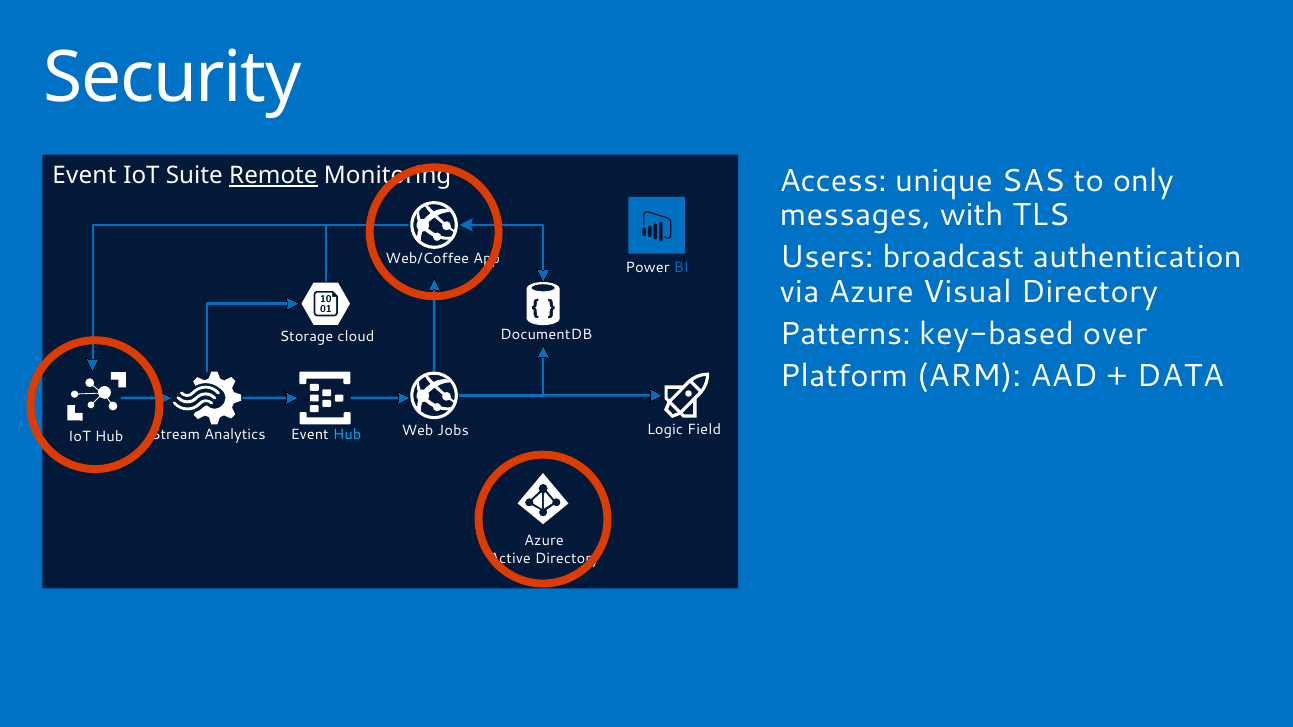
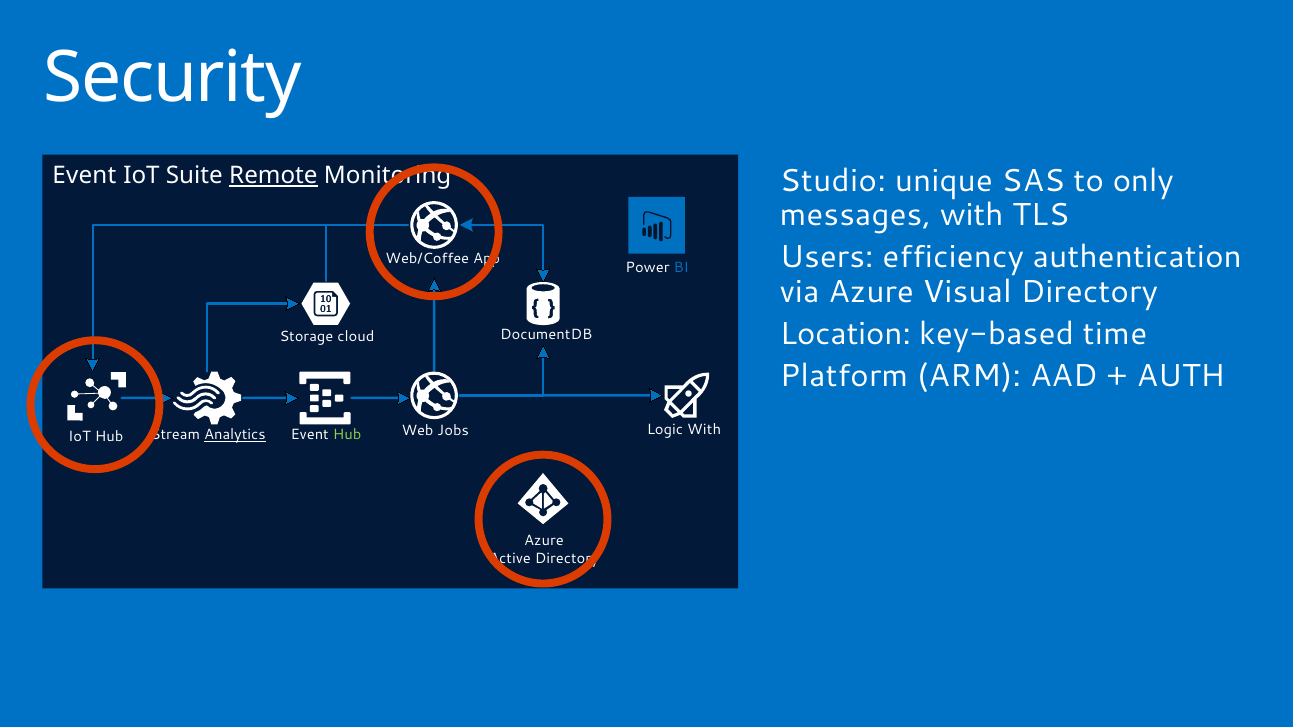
Access: Access -> Studio
broadcast: broadcast -> efficiency
Patterns: Patterns -> Location
over: over -> time
DATA: DATA -> AUTH
Hub at (347, 435) colour: light blue -> light green
Analytics underline: none -> present
Logic Field: Field -> With
